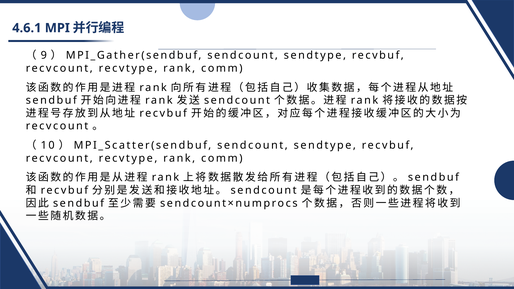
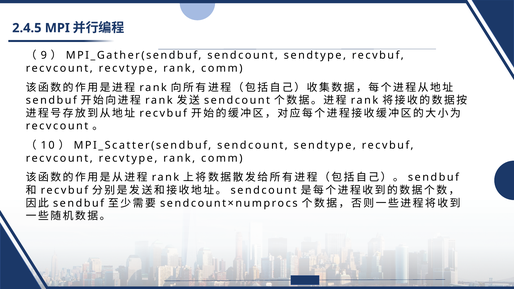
4.6.1: 4.6.1 -> 2.4.5
